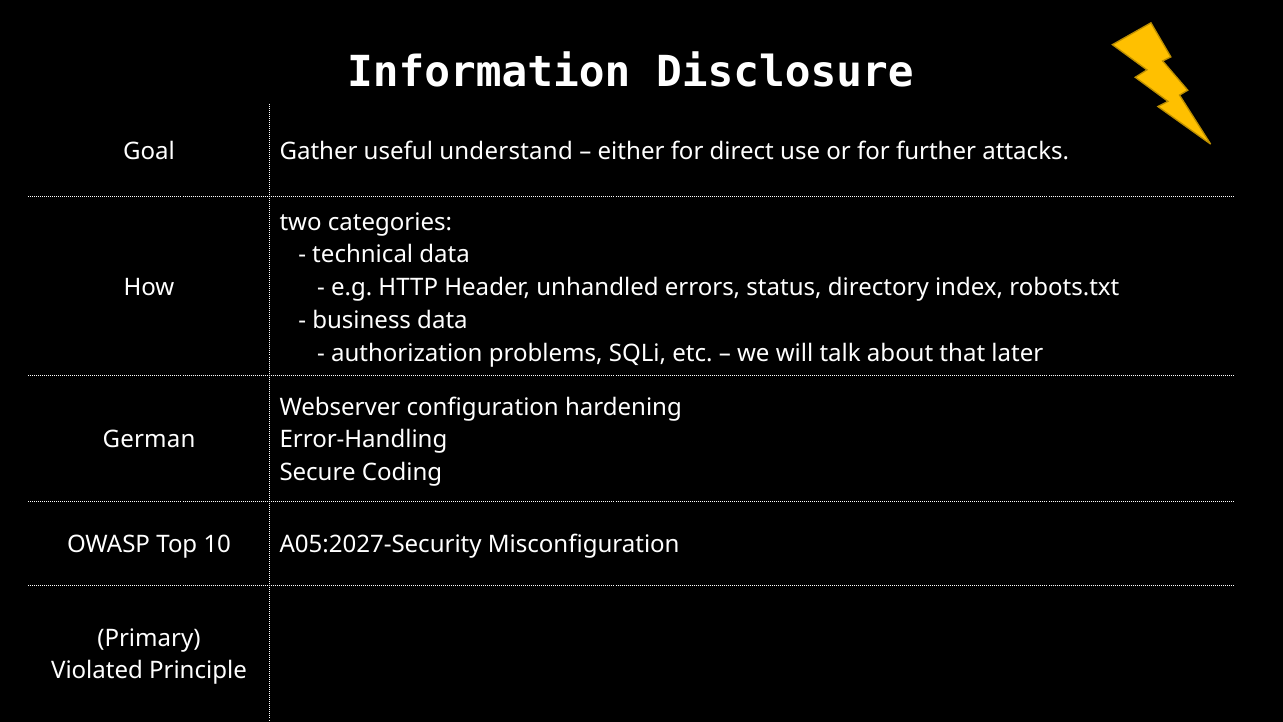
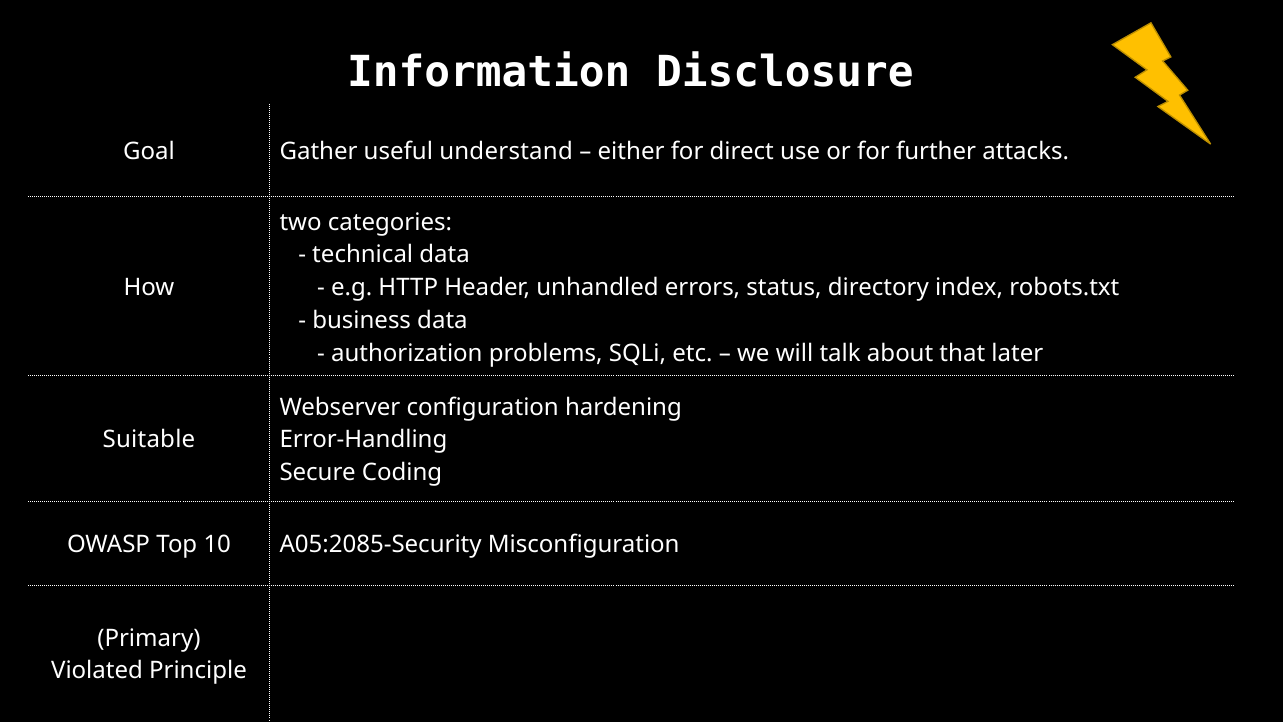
German: German -> Suitable
A05:2027-Security: A05:2027-Security -> A05:2085-Security
